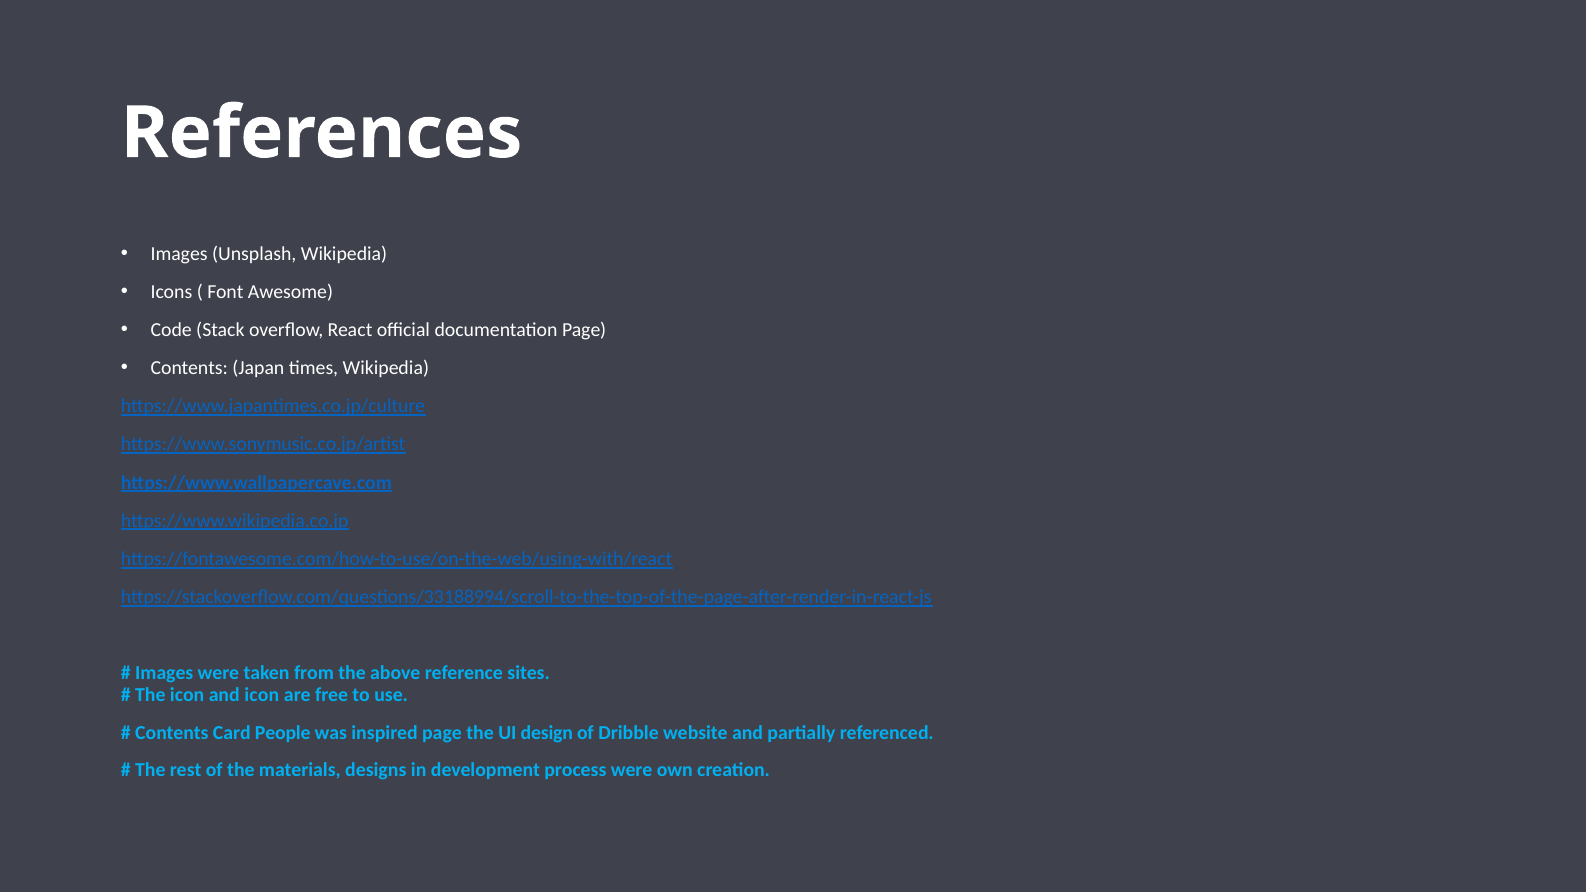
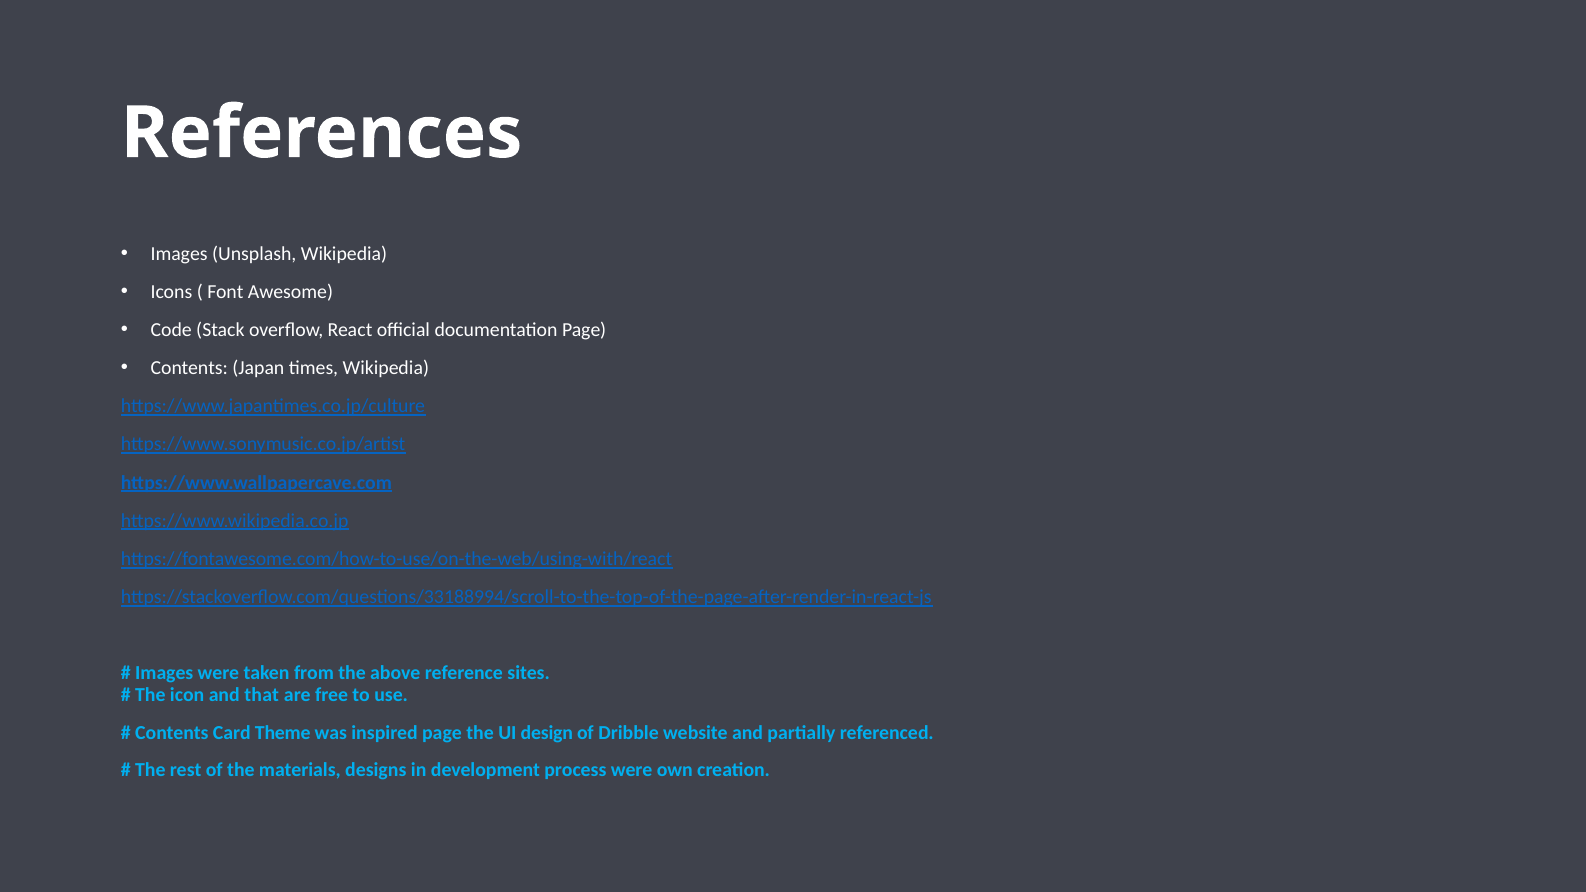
and icon: icon -> that
People: People -> Theme
